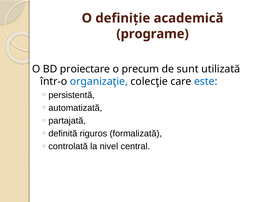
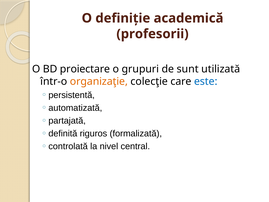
programe: programe -> profesorii
precum: precum -> grupuri
organizaţie colour: blue -> orange
